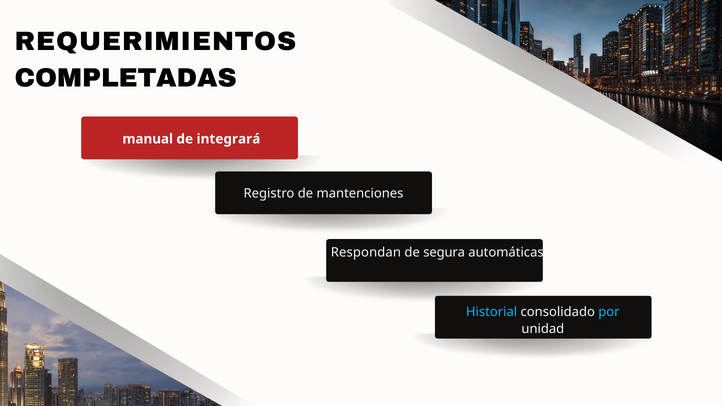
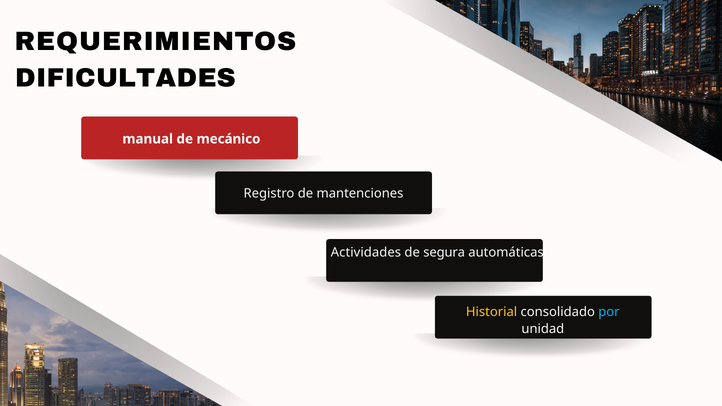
COMPLETADAS: COMPLETADAS -> DIFICULTADES
integrará: integrará -> mecánico
Respondan: Respondan -> Actividades
Historial colour: light blue -> yellow
